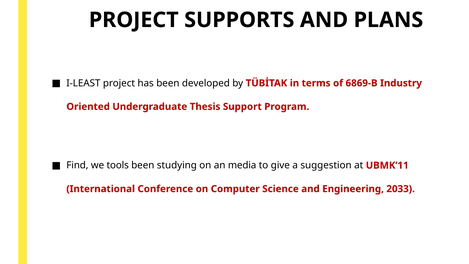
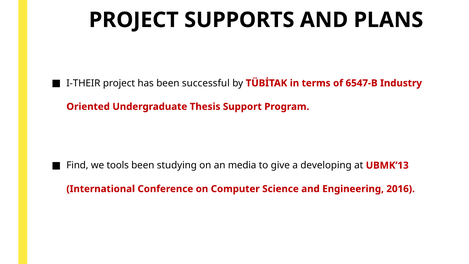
I-LEAST: I-LEAST -> I-THEIR
developed: developed -> successful
6869-B: 6869-B -> 6547-B
suggestion: suggestion -> developing
UBMK’11: UBMK’11 -> UBMK’13
2033: 2033 -> 2016
